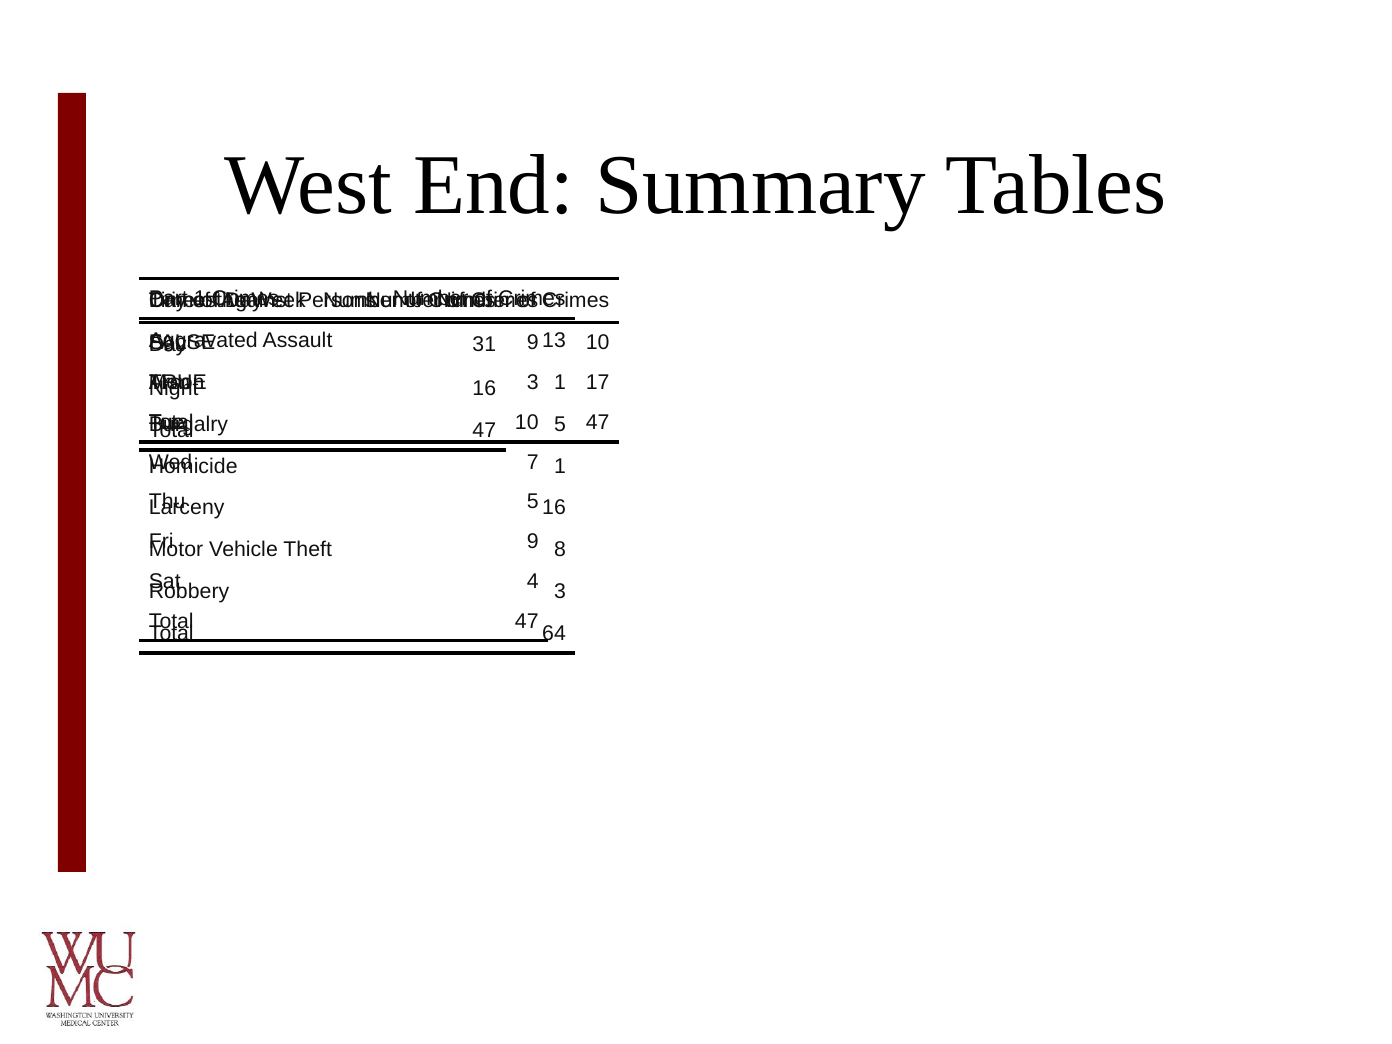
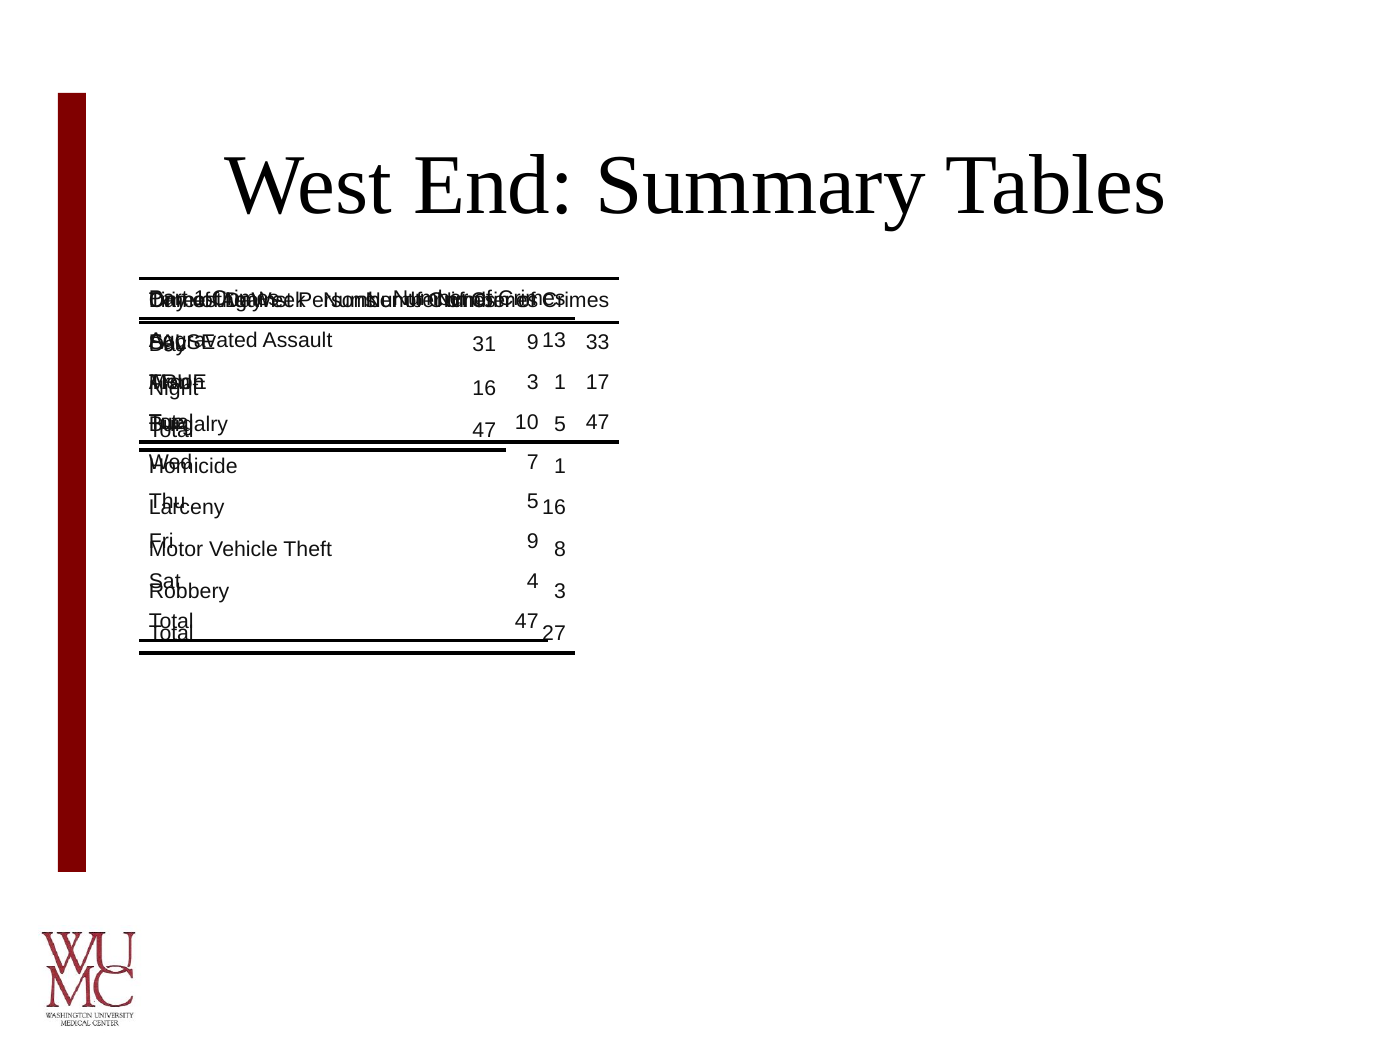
10 at (598, 343): 10 -> 33
64: 64 -> 27
